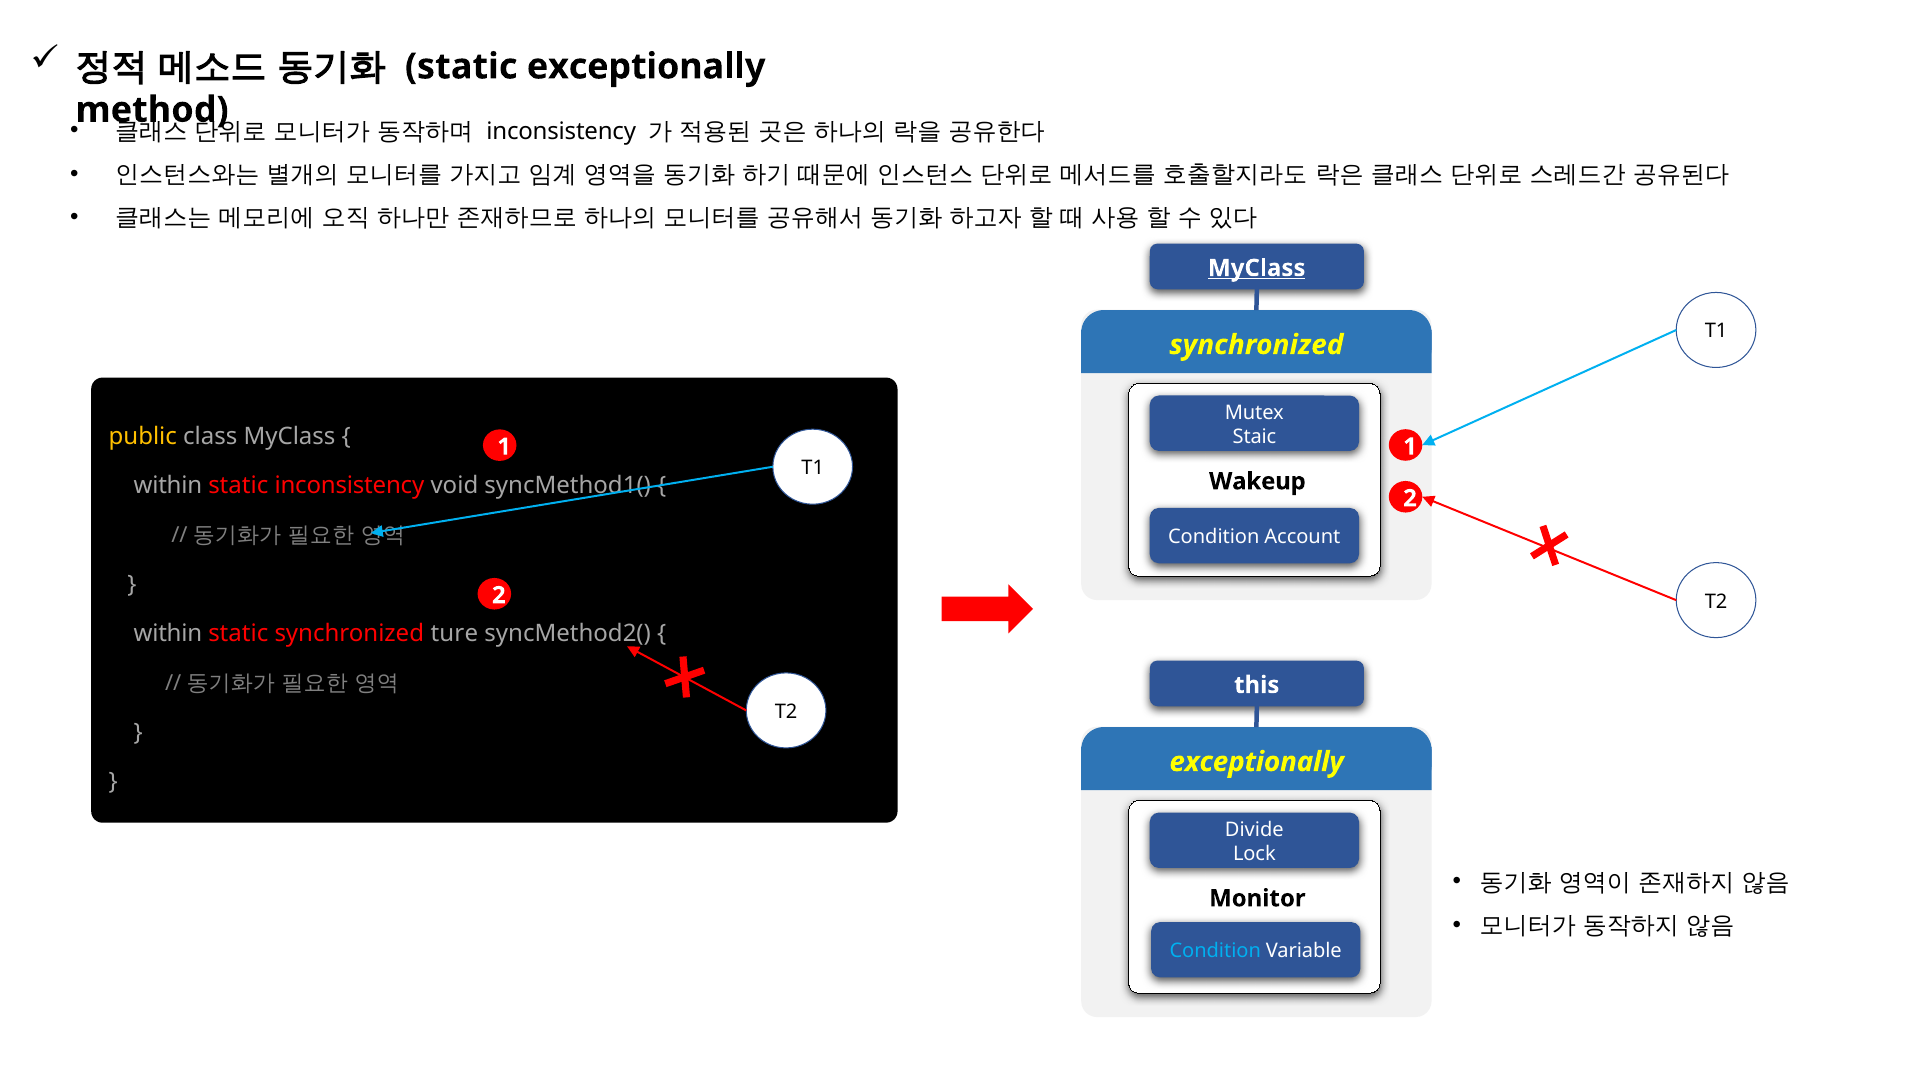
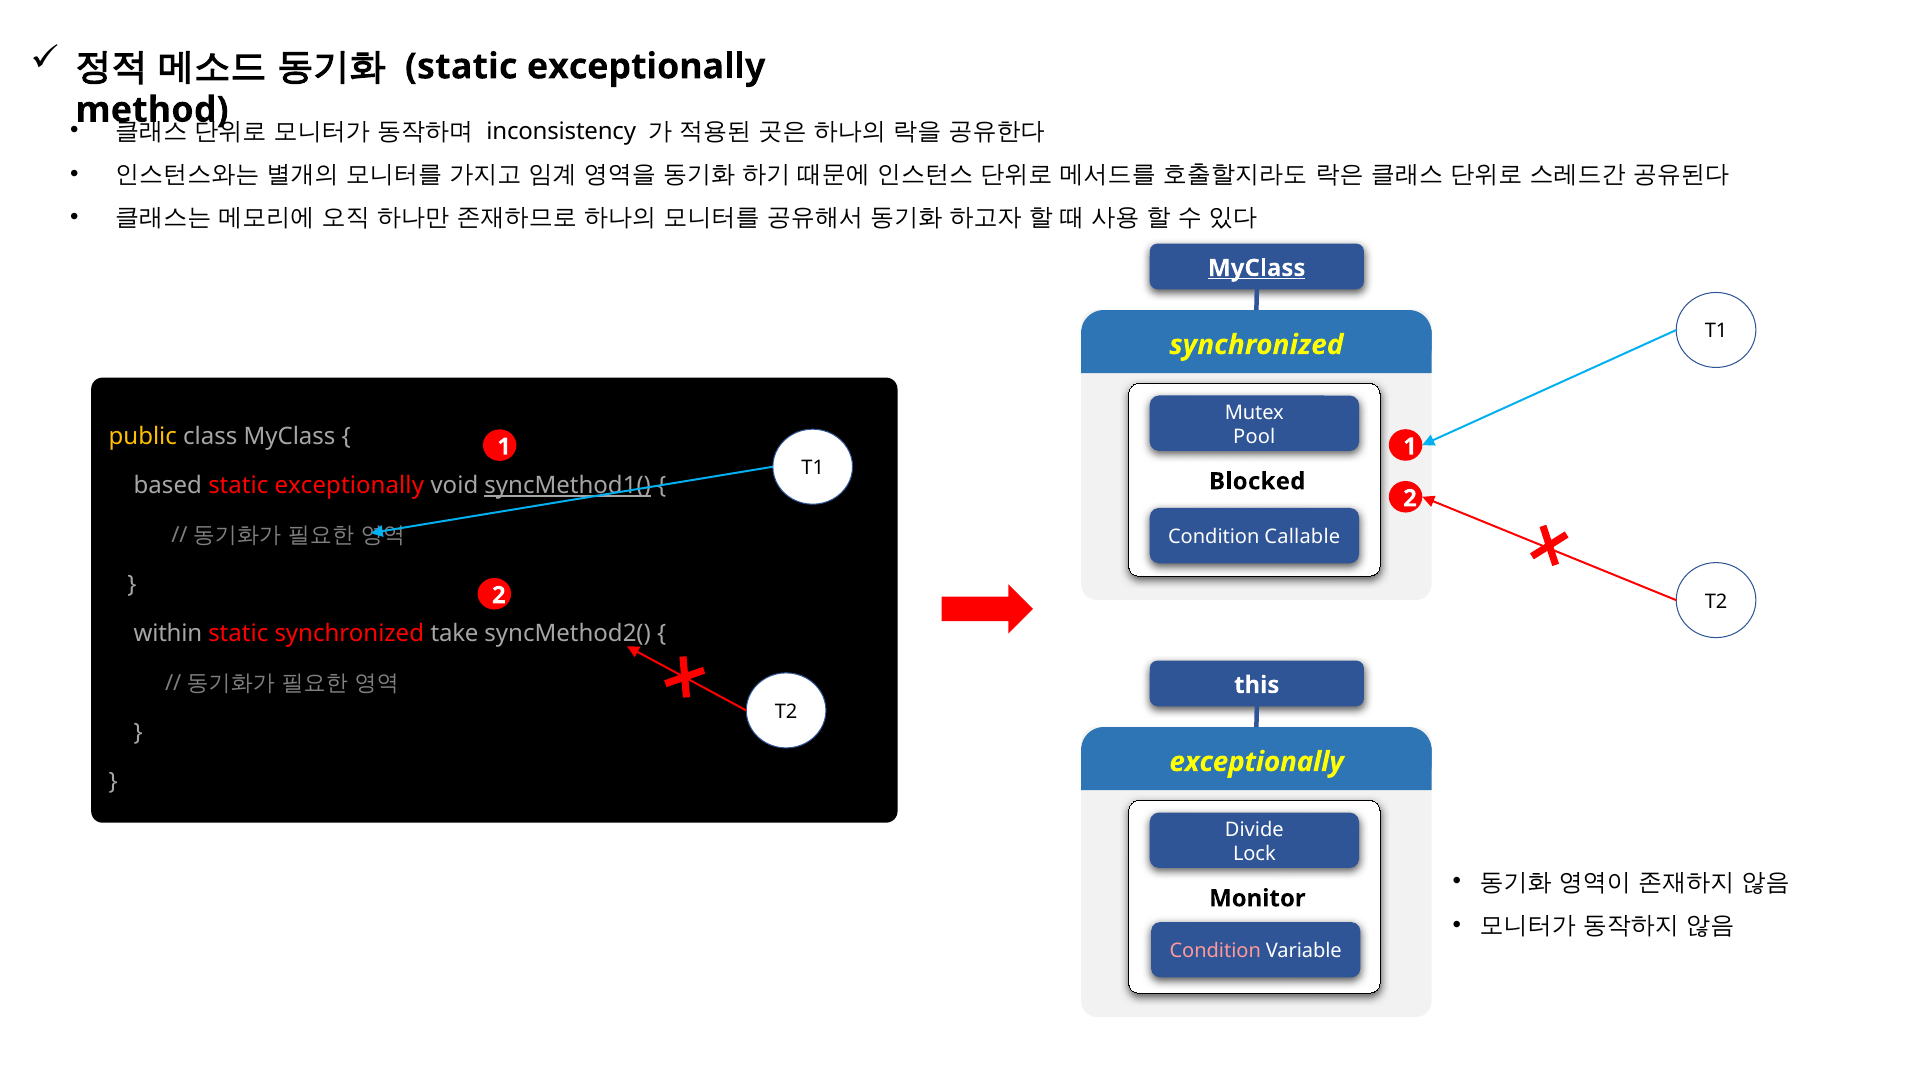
Staic: Staic -> Pool
Wakeup: Wakeup -> Blocked
within at (168, 486): within -> based
inconsistency at (349, 486): inconsistency -> exceptionally
syncMethod1( underline: none -> present
Account: Account -> Callable
ture: ture -> take
Condition at (1215, 951) colour: light blue -> pink
